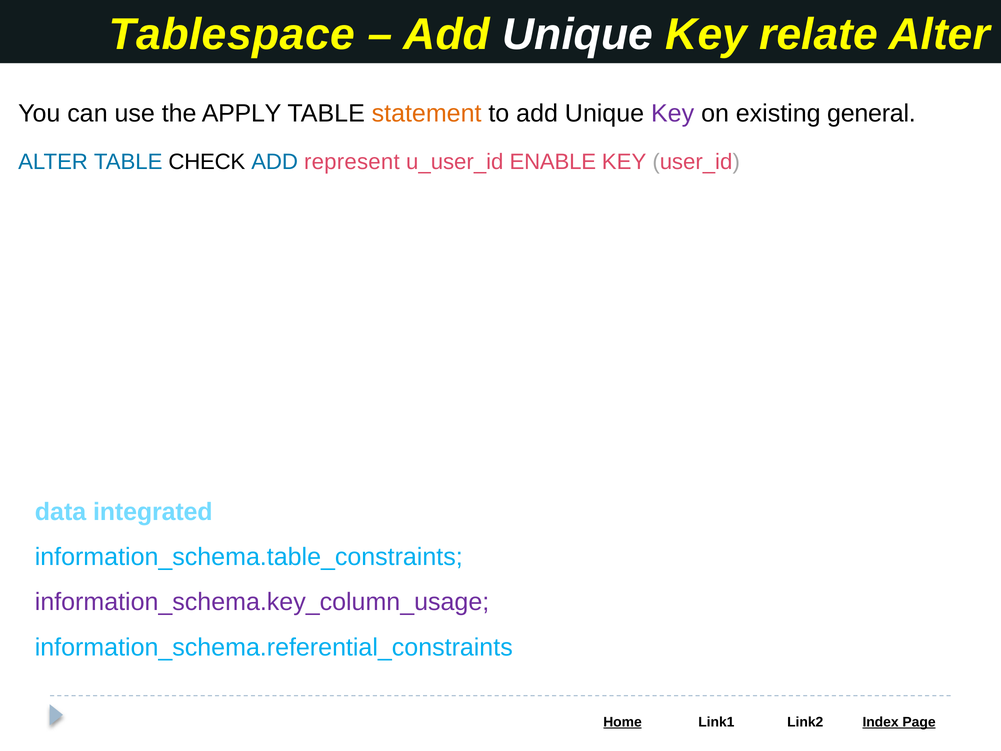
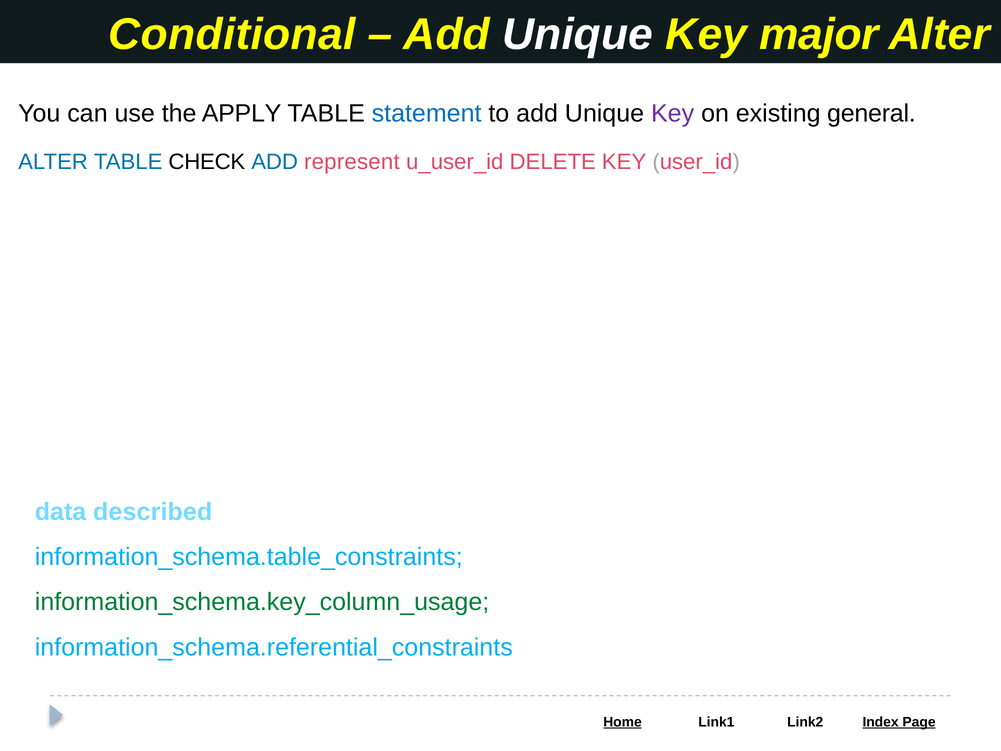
Tablespace: Tablespace -> Conditional
relate: relate -> major
statement colour: orange -> blue
ENABLE: ENABLE -> DELETE
integrated: integrated -> described
information_schema.key_column_usage colour: purple -> green
